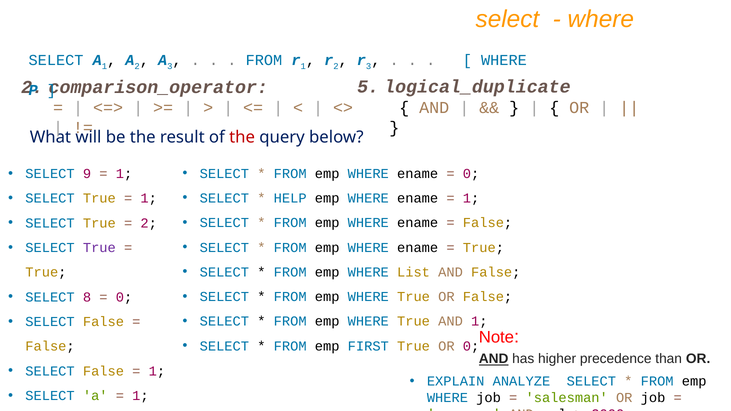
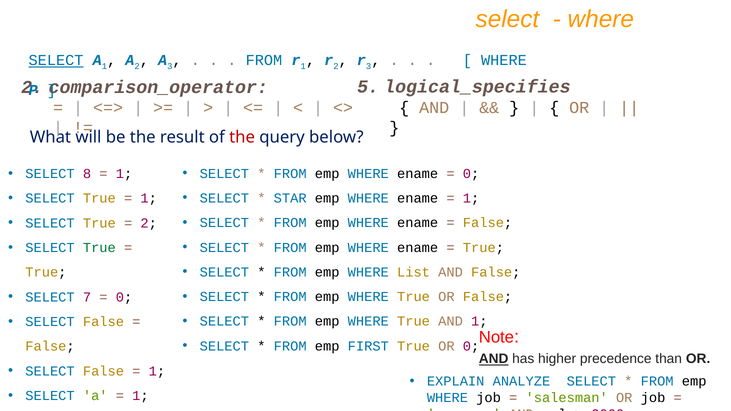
SELECT at (56, 60) underline: none -> present
logical_duplicate: logical_duplicate -> logical_specifies
9: 9 -> 8
HELP: HELP -> STAR
True at (99, 248) colour: purple -> green
8: 8 -> 7
